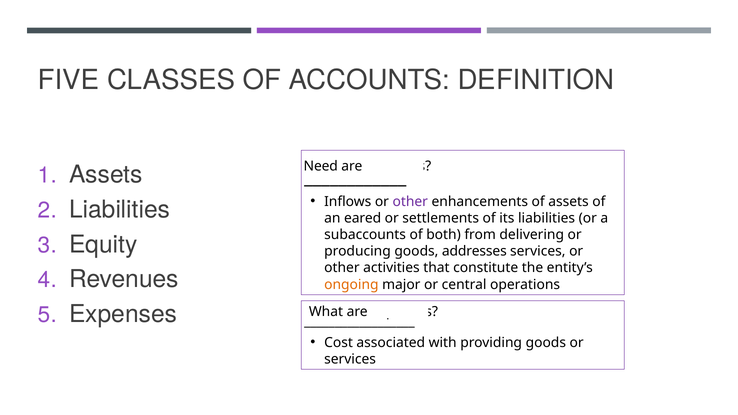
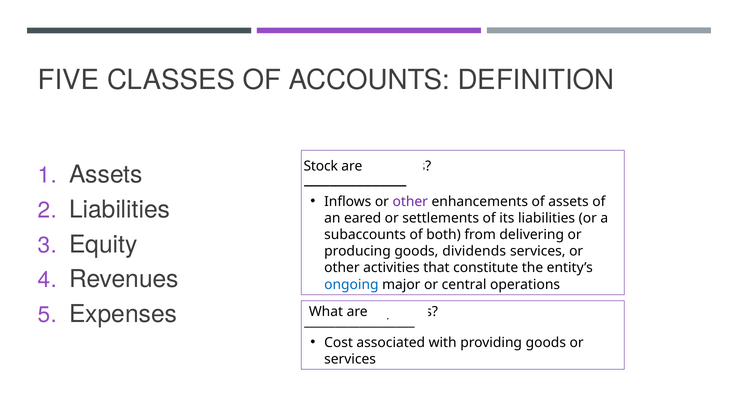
Need: Need -> Stock
addresses: addresses -> dividends
ongoing colour: orange -> blue
